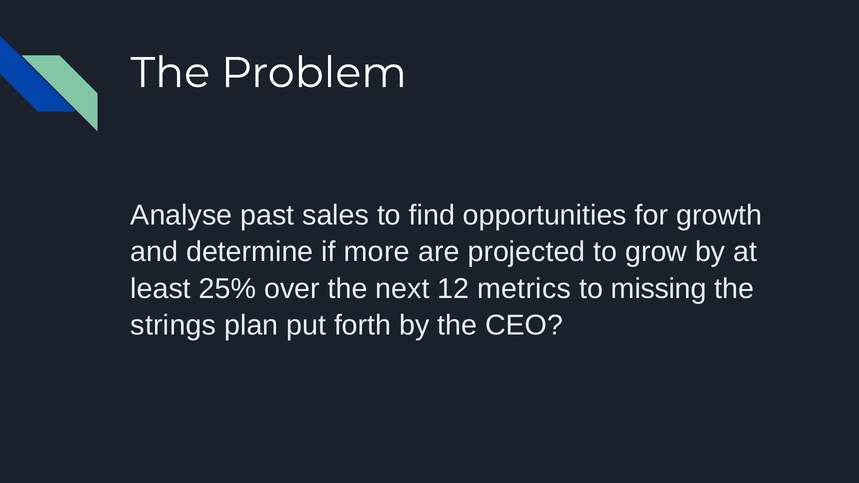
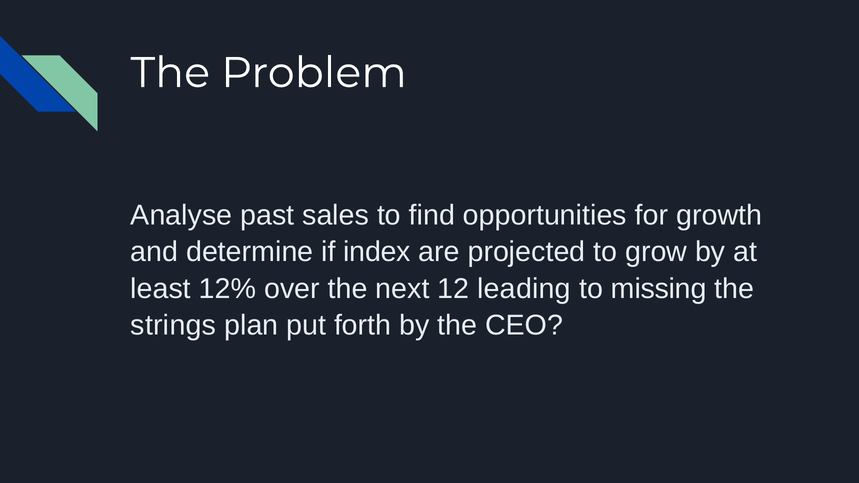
more: more -> index
25%: 25% -> 12%
metrics: metrics -> leading
